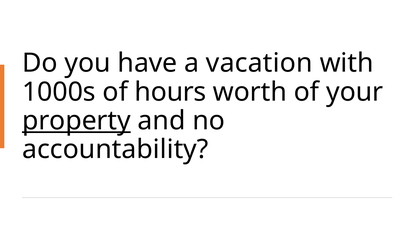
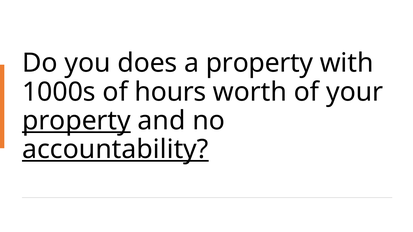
have: have -> does
a vacation: vacation -> property
accountability underline: none -> present
